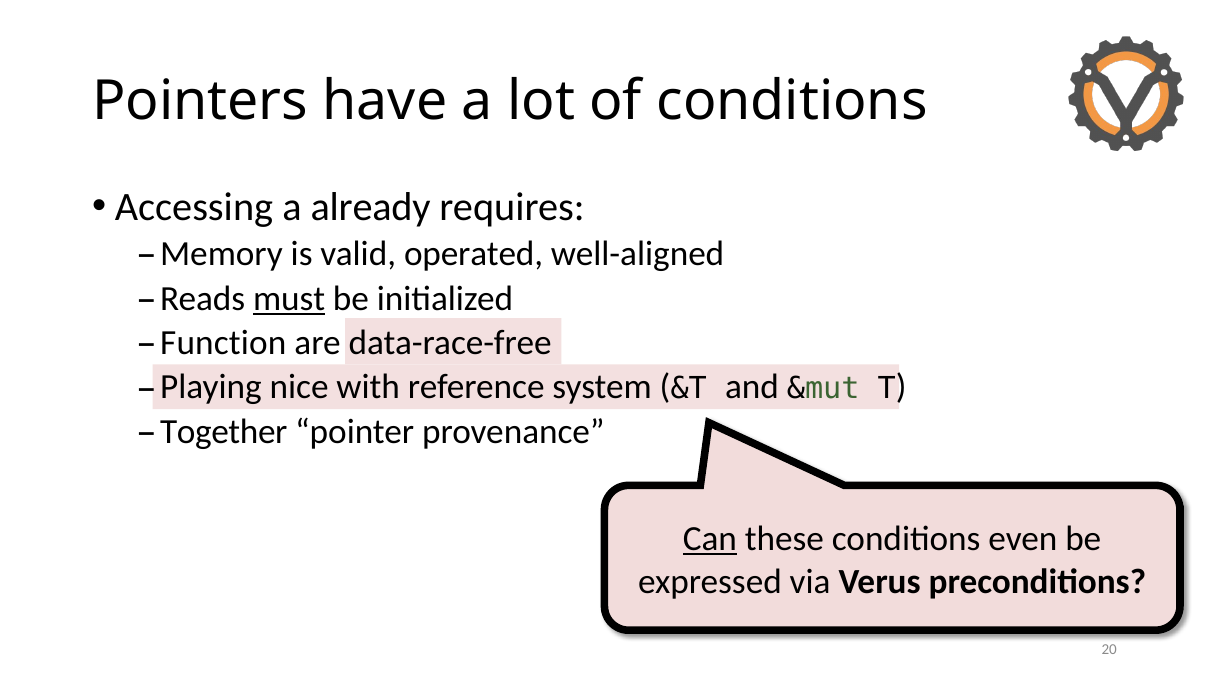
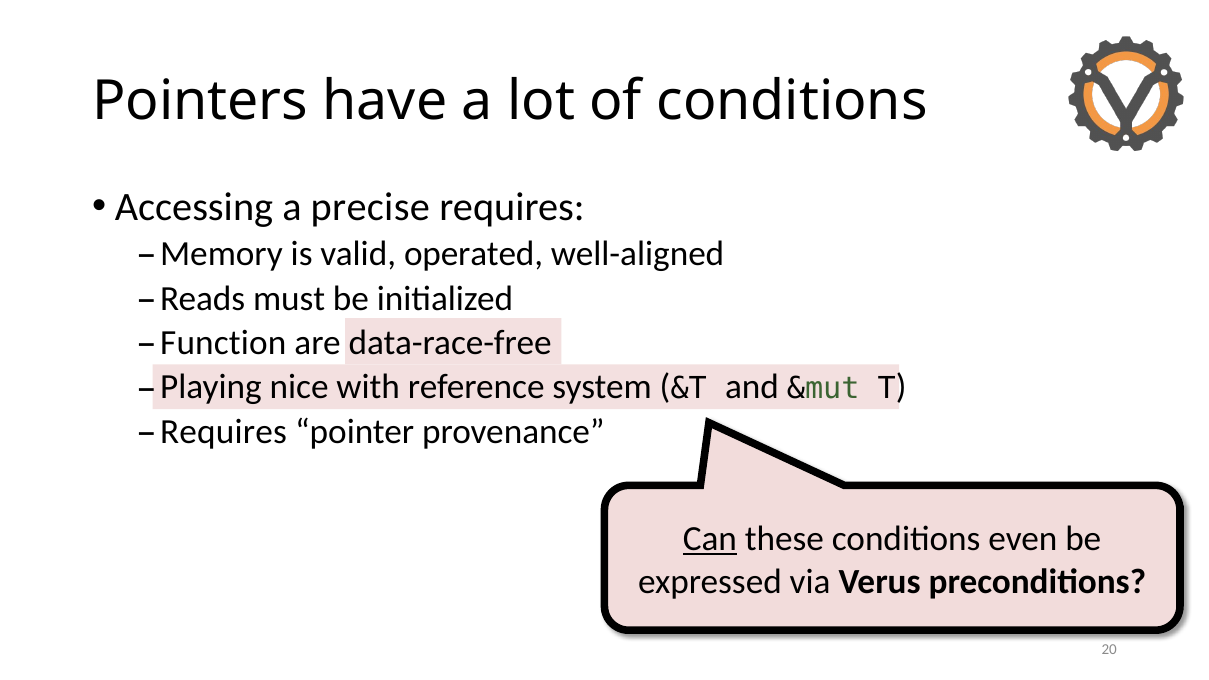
already: already -> precise
must underline: present -> none
Together at (224, 432): Together -> Requires
